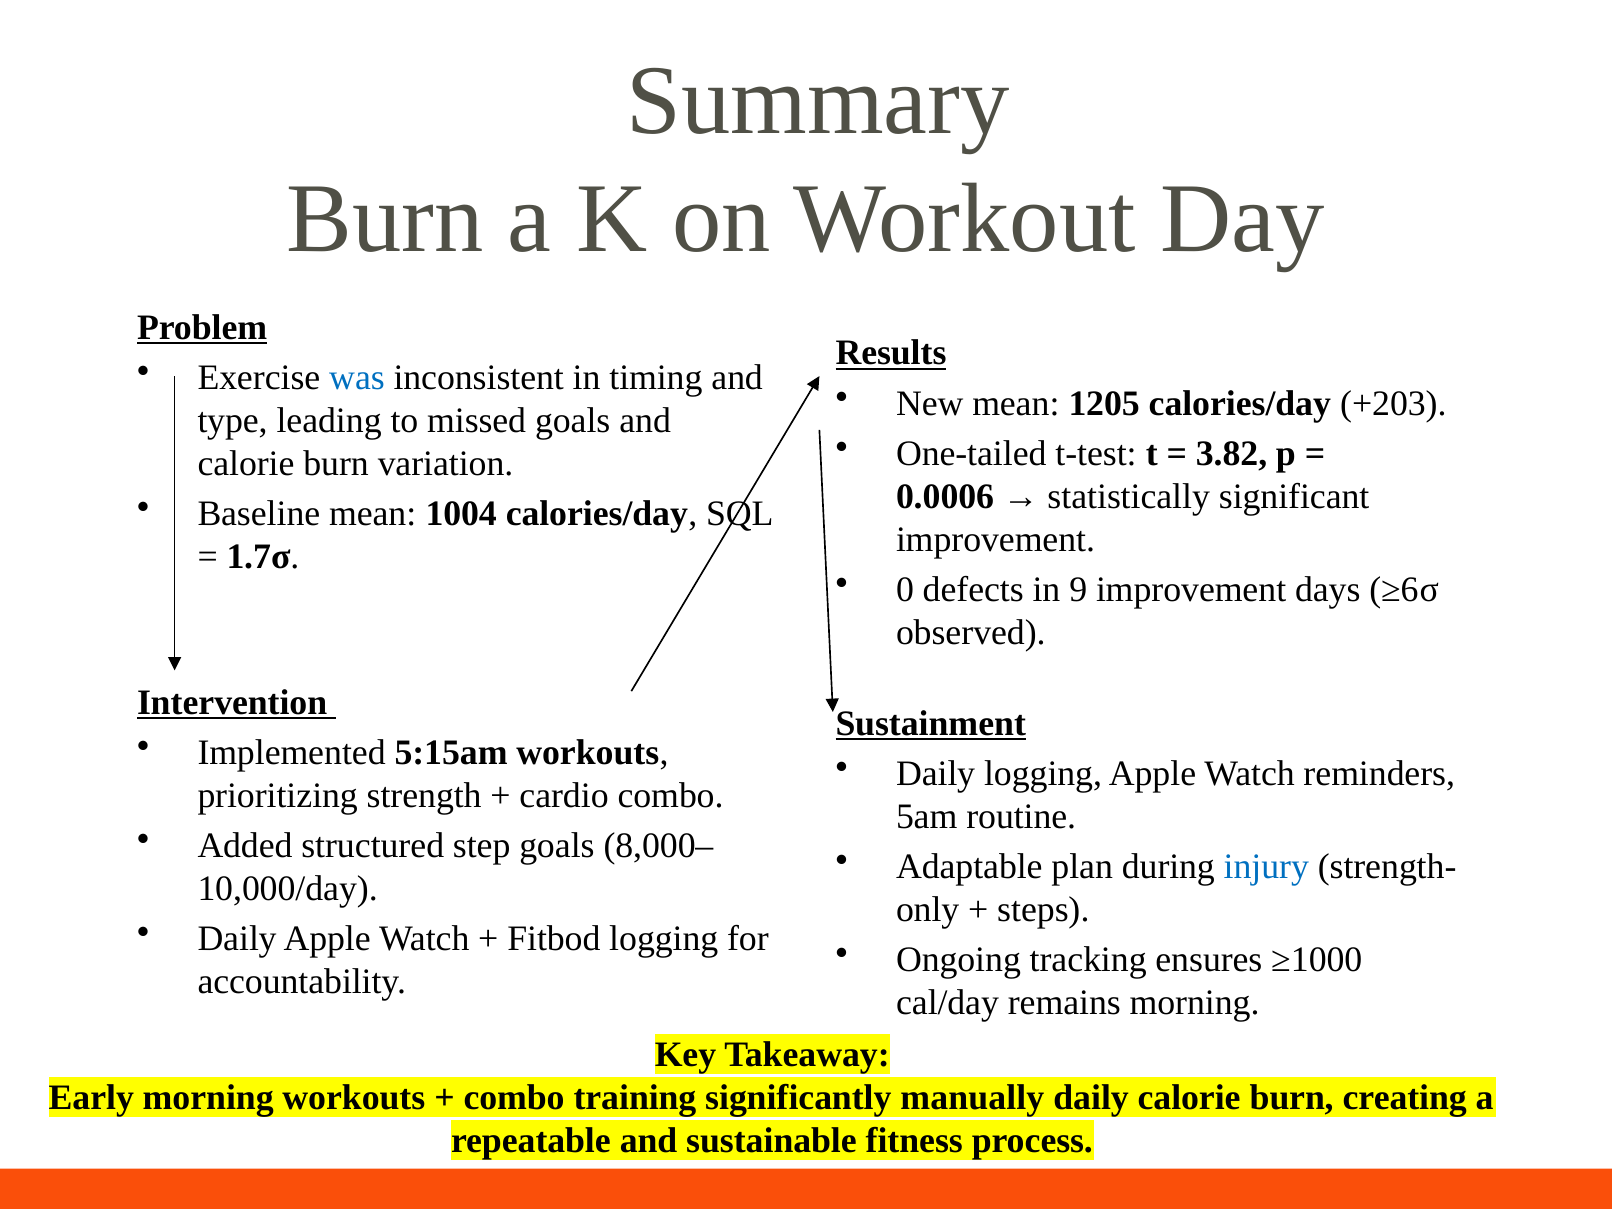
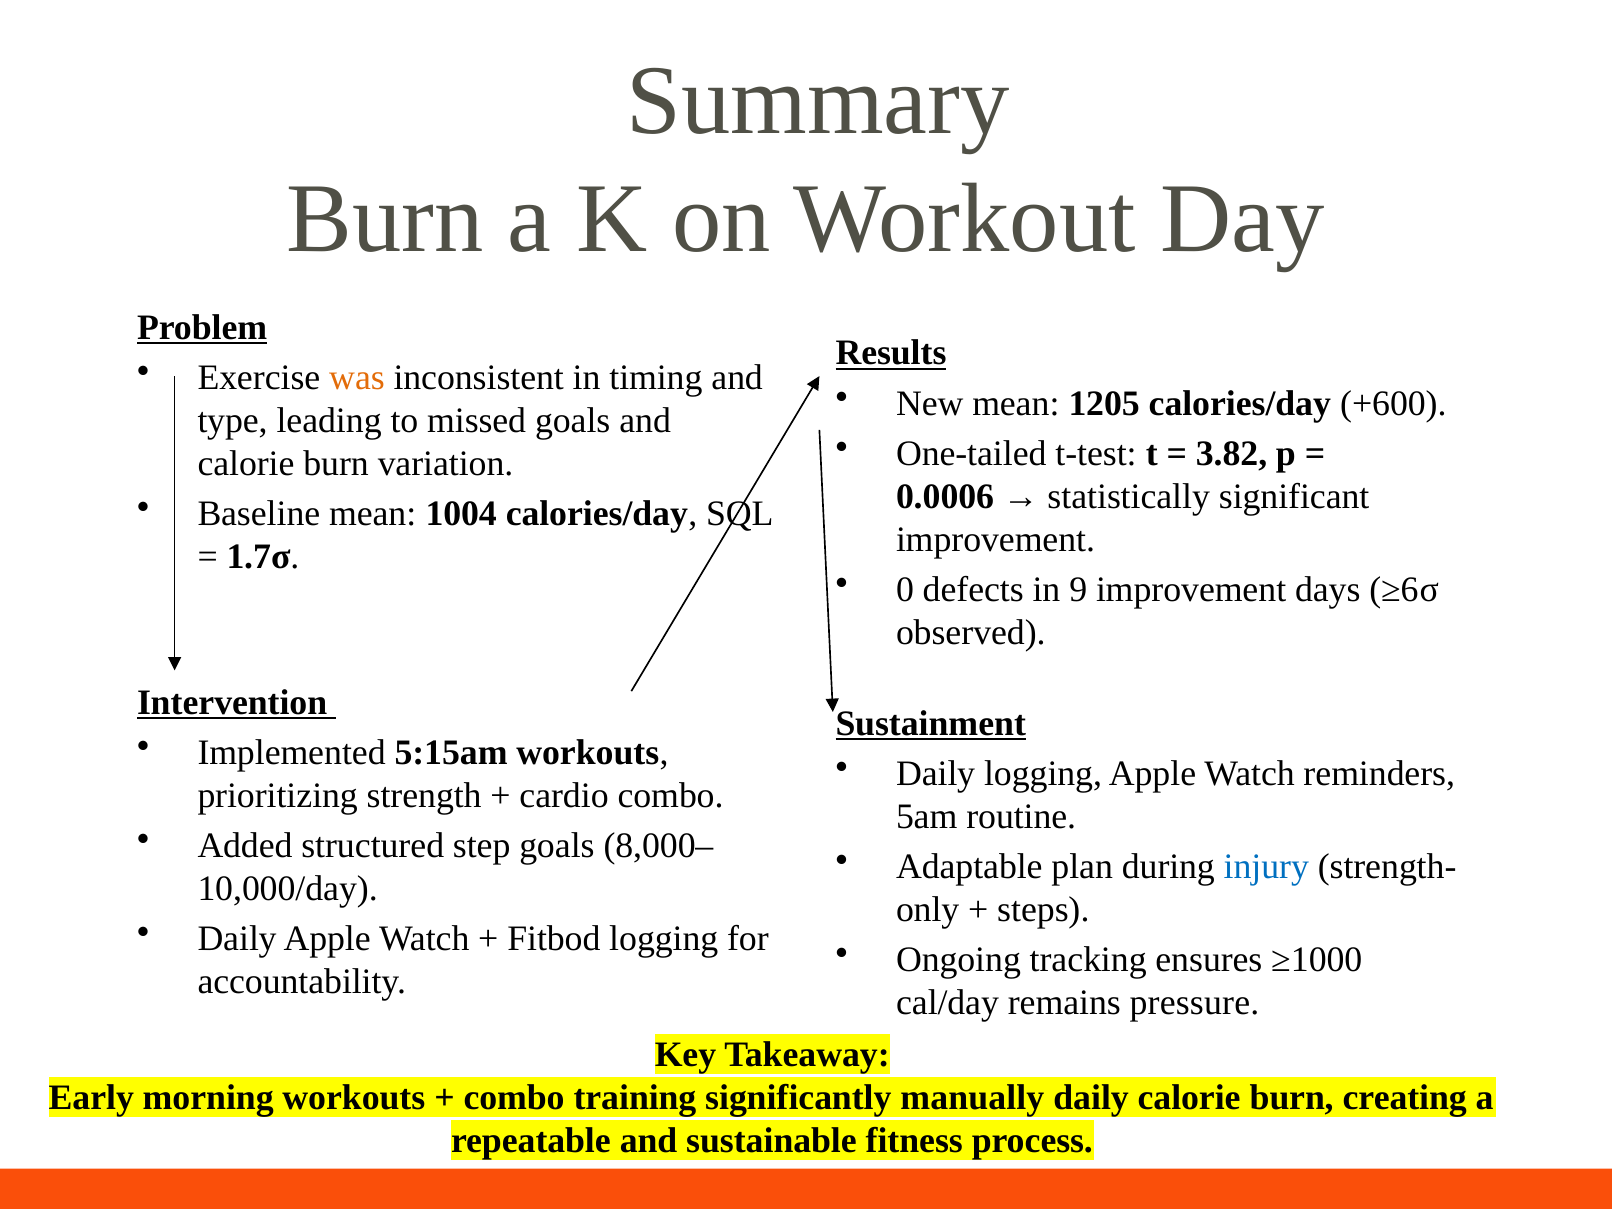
was colour: blue -> orange
+203: +203 -> +600
remains morning: morning -> pressure
